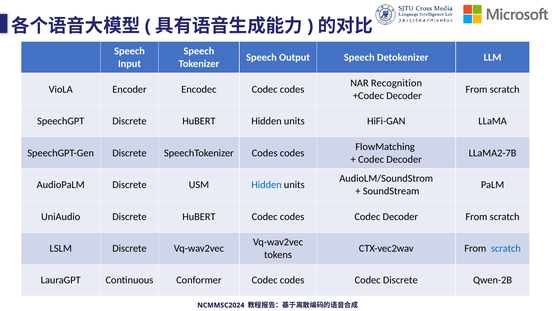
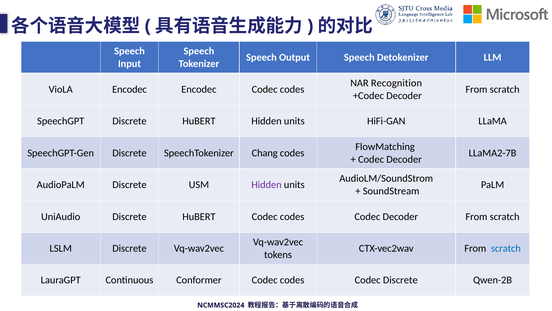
VioLA Encoder: Encoder -> Encodec
SpeechTokenizer Codes: Codes -> Chang
Hidden at (267, 184) colour: blue -> purple
